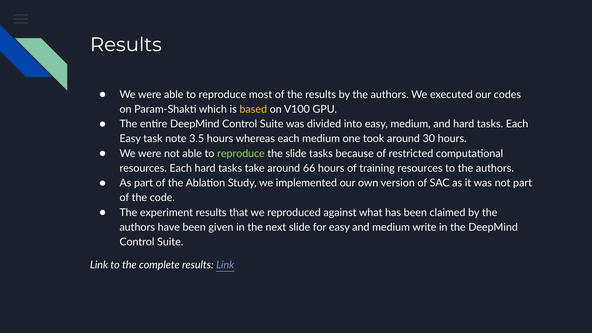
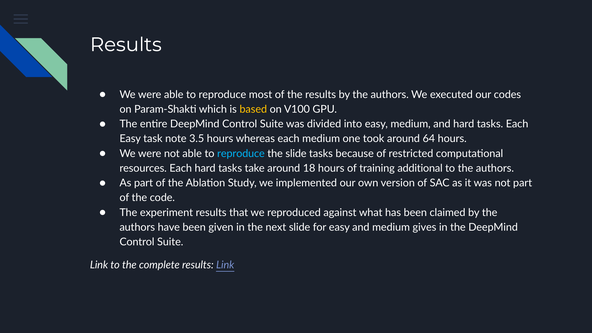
30: 30 -> 64
reproduce at (241, 154) colour: light green -> light blue
66: 66 -> 18
training resources: resources -> additional
write: write -> gives
